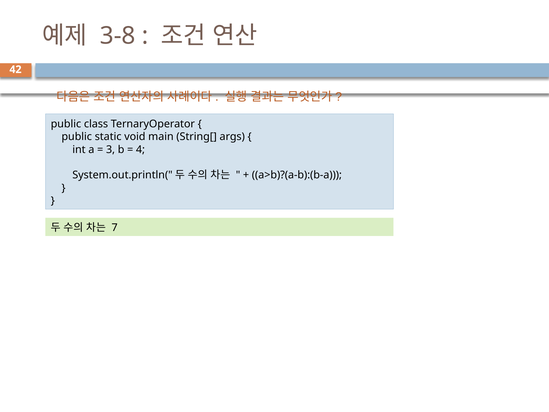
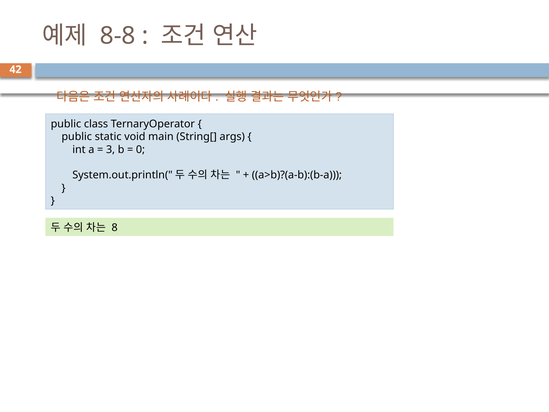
3-8: 3-8 -> 8-8
4: 4 -> 0
7: 7 -> 8
